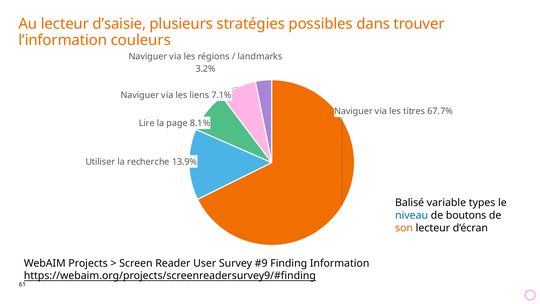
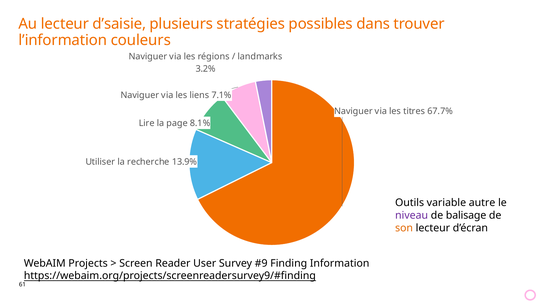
Balisé: Balisé -> Outils
types: types -> autre
niveau colour: blue -> purple
boutons: boutons -> balisage
